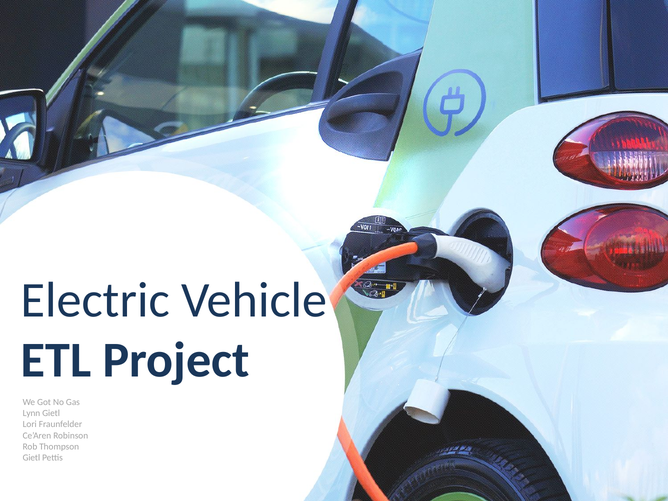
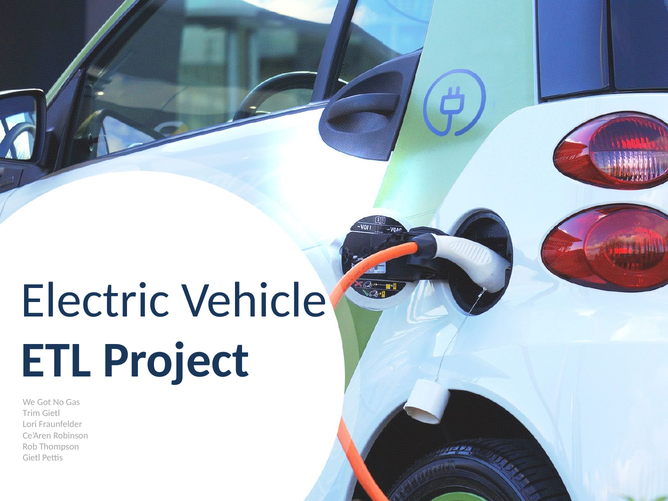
Lynn: Lynn -> Trim
